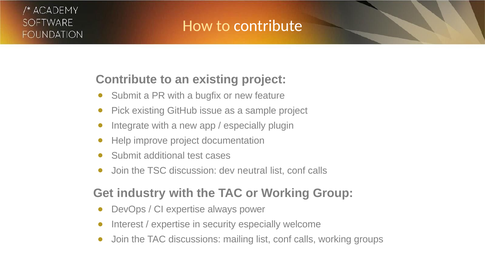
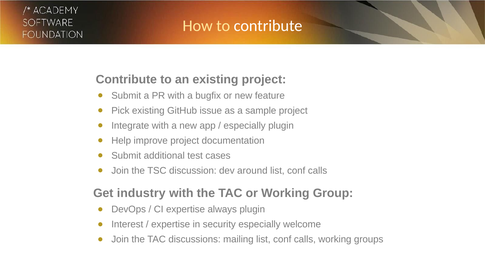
neutral: neutral -> around
always power: power -> plugin
